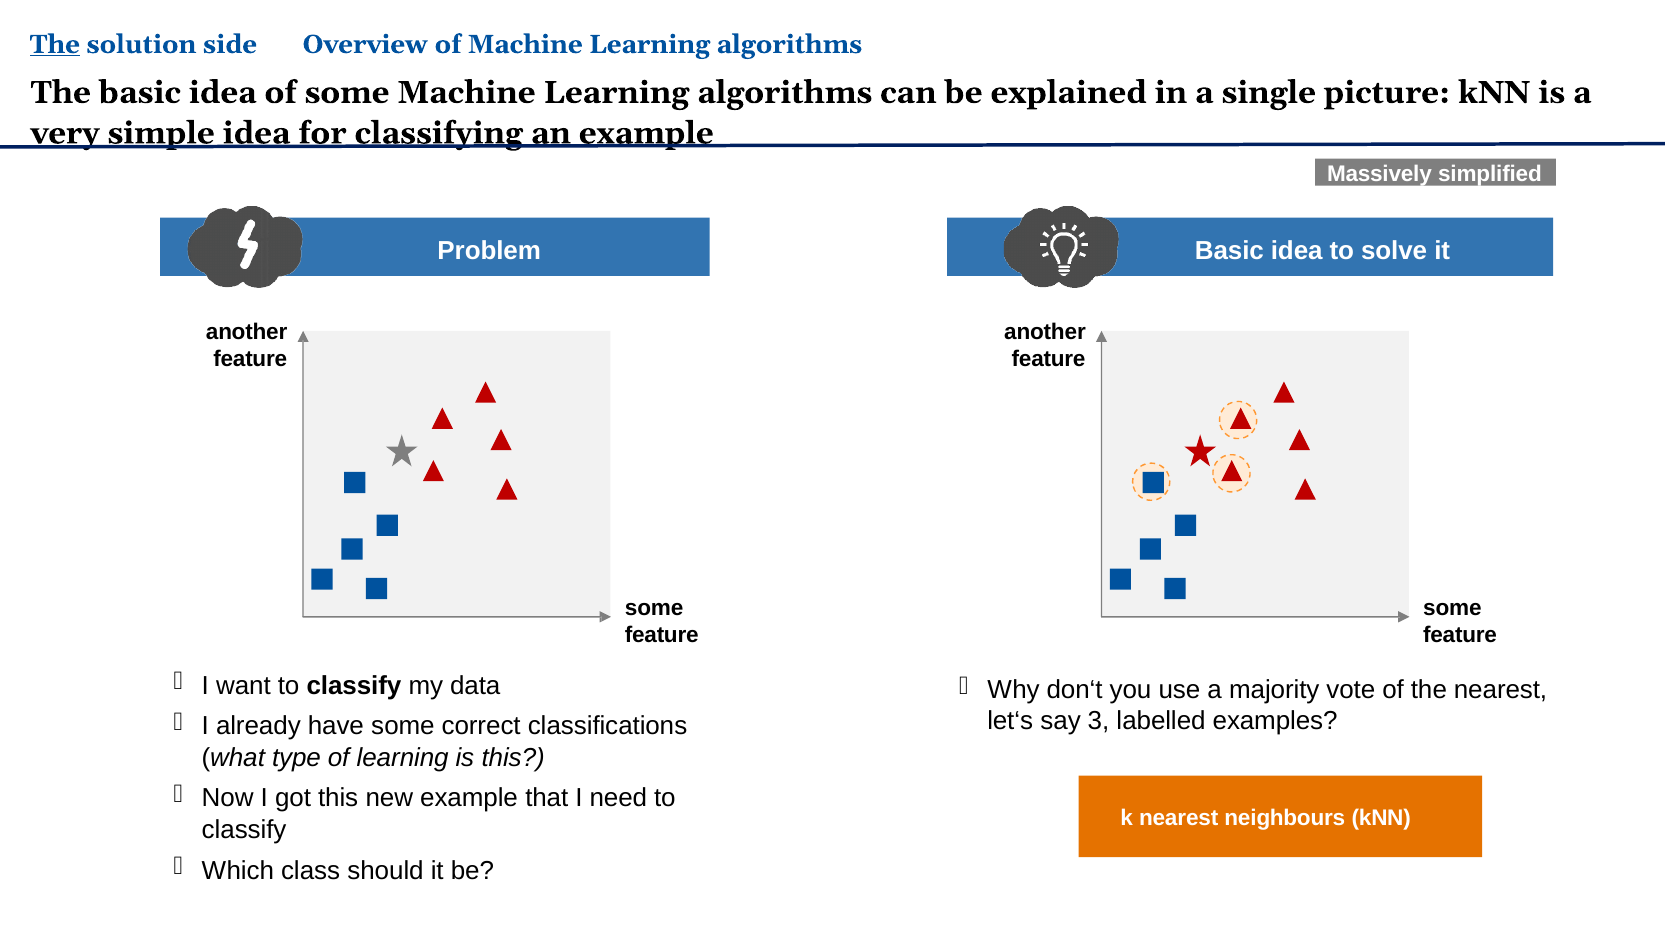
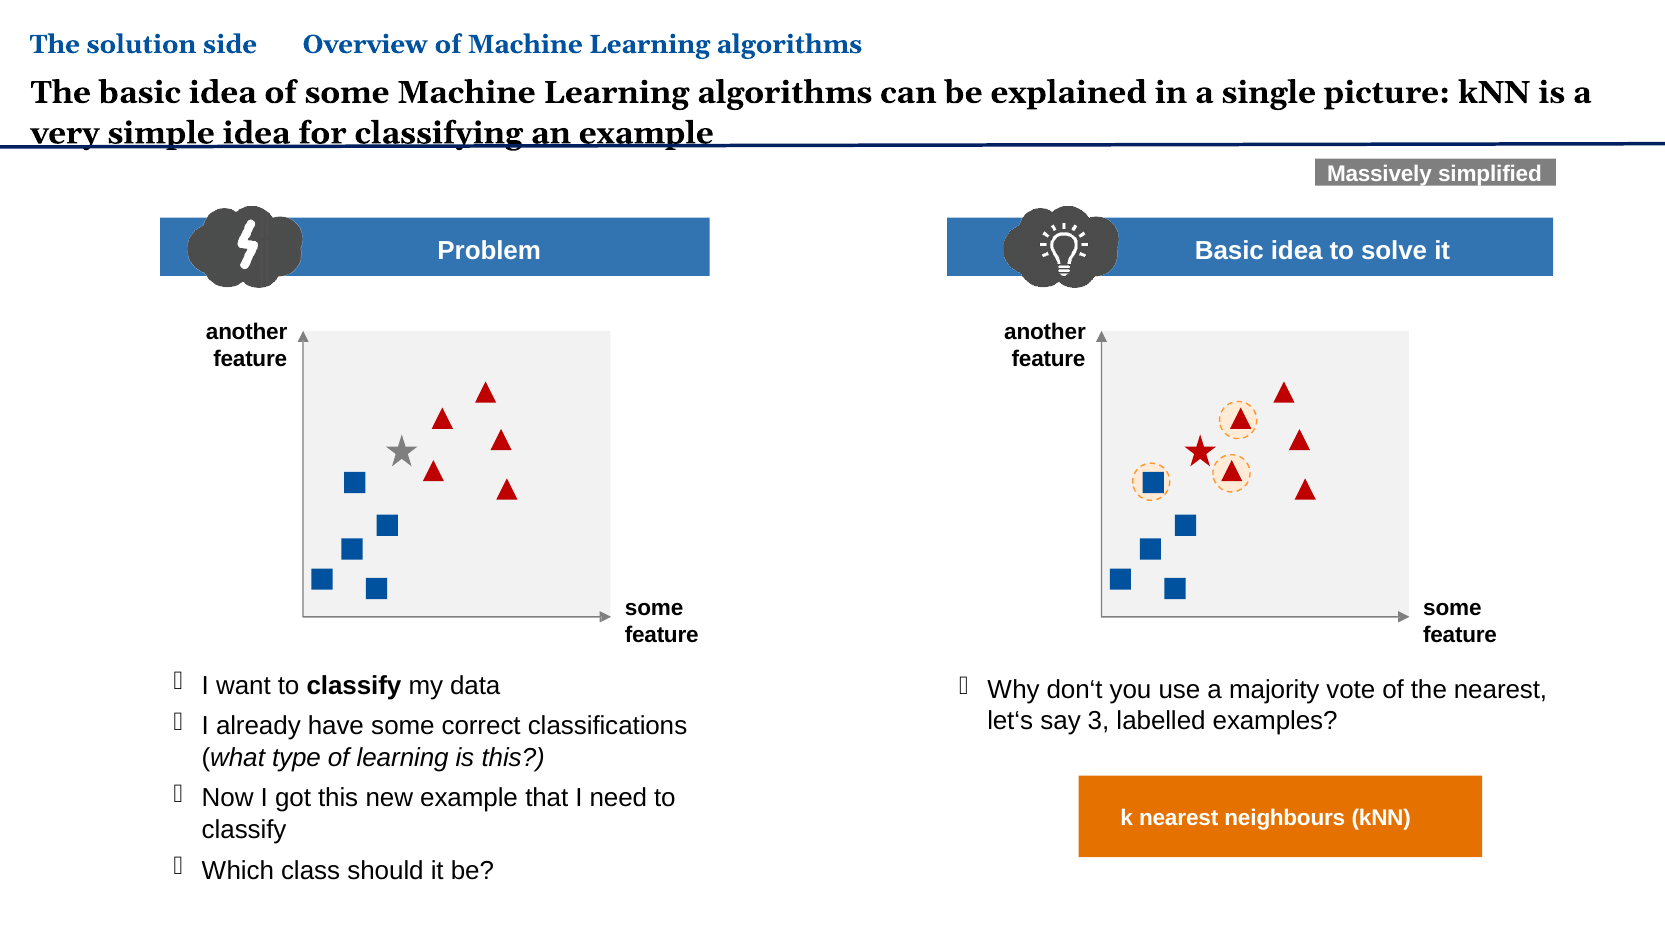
The at (55, 44) underline: present -> none
